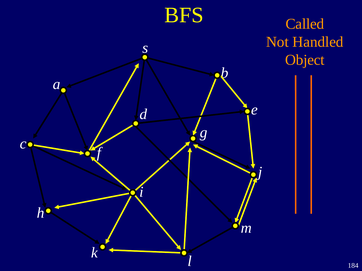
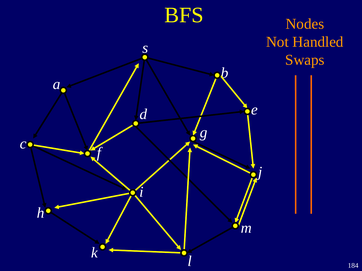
Called: Called -> Nodes
Object: Object -> Swaps
